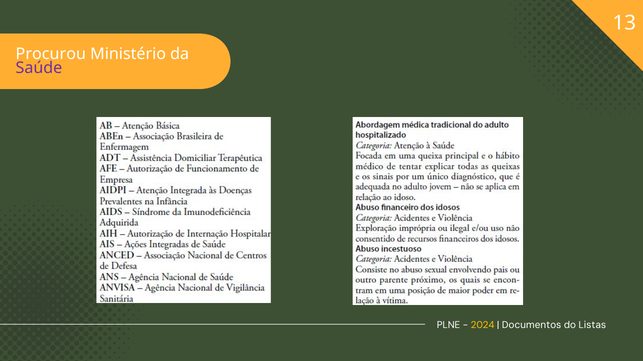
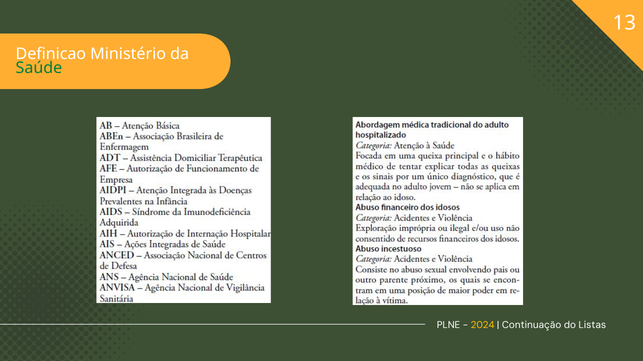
Procurou: Procurou -> Definicao
Saúde colour: purple -> green
Documentos: Documentos -> Continuação
